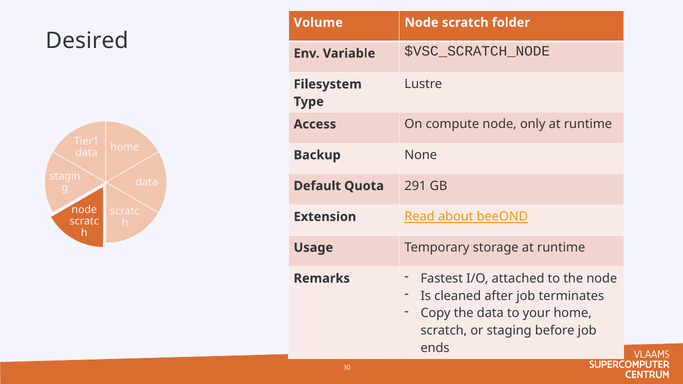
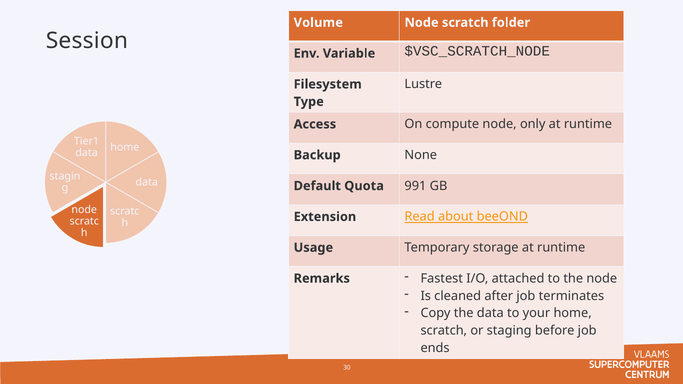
Desired: Desired -> Session
291: 291 -> 991
